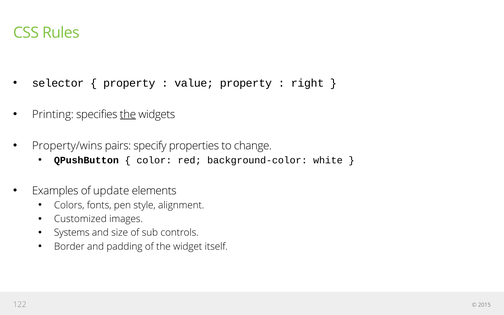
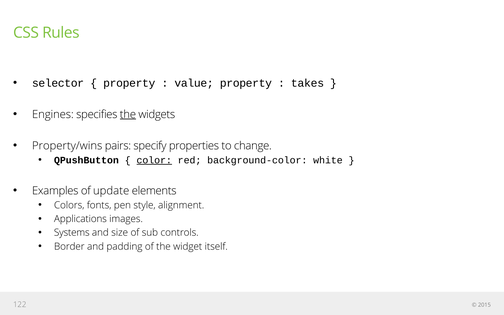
right: right -> takes
Printing: Printing -> Engines
color underline: none -> present
Customized: Customized -> Applications
